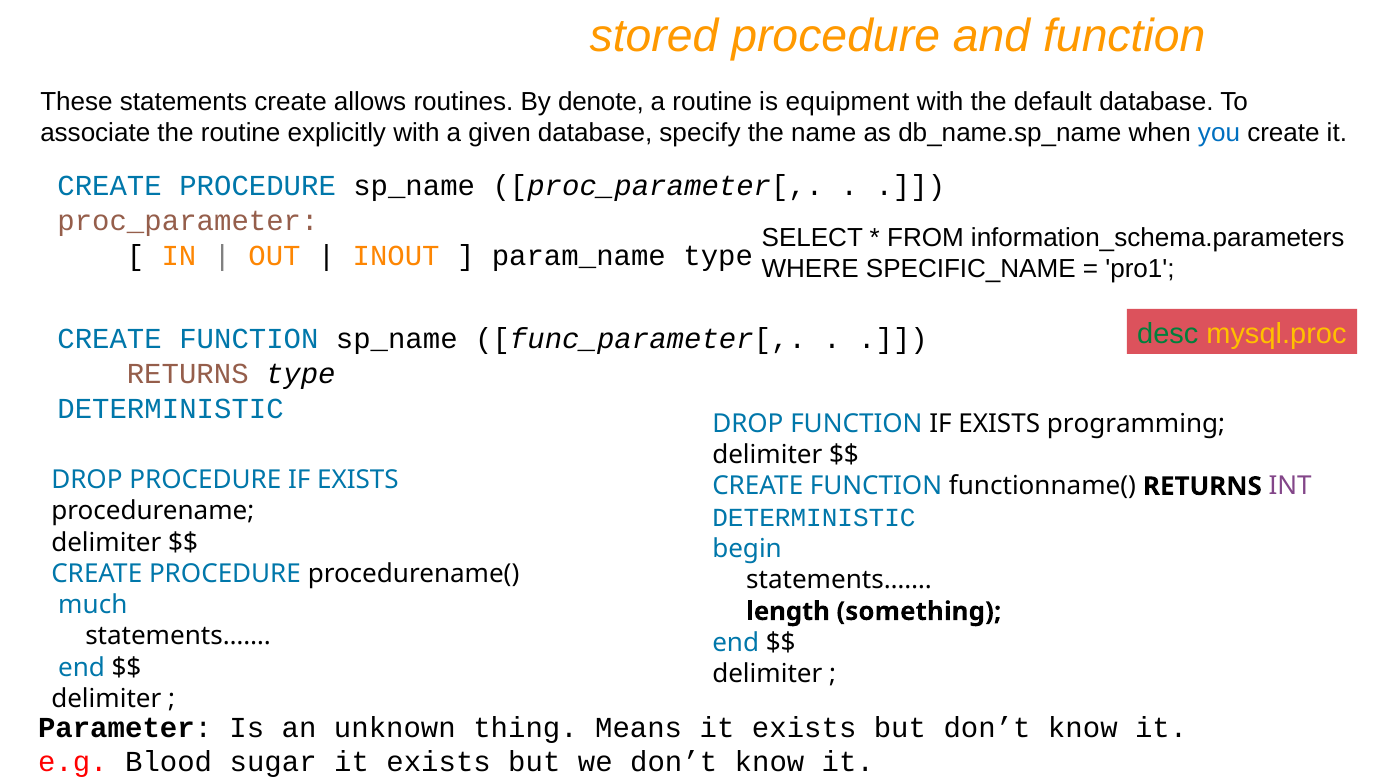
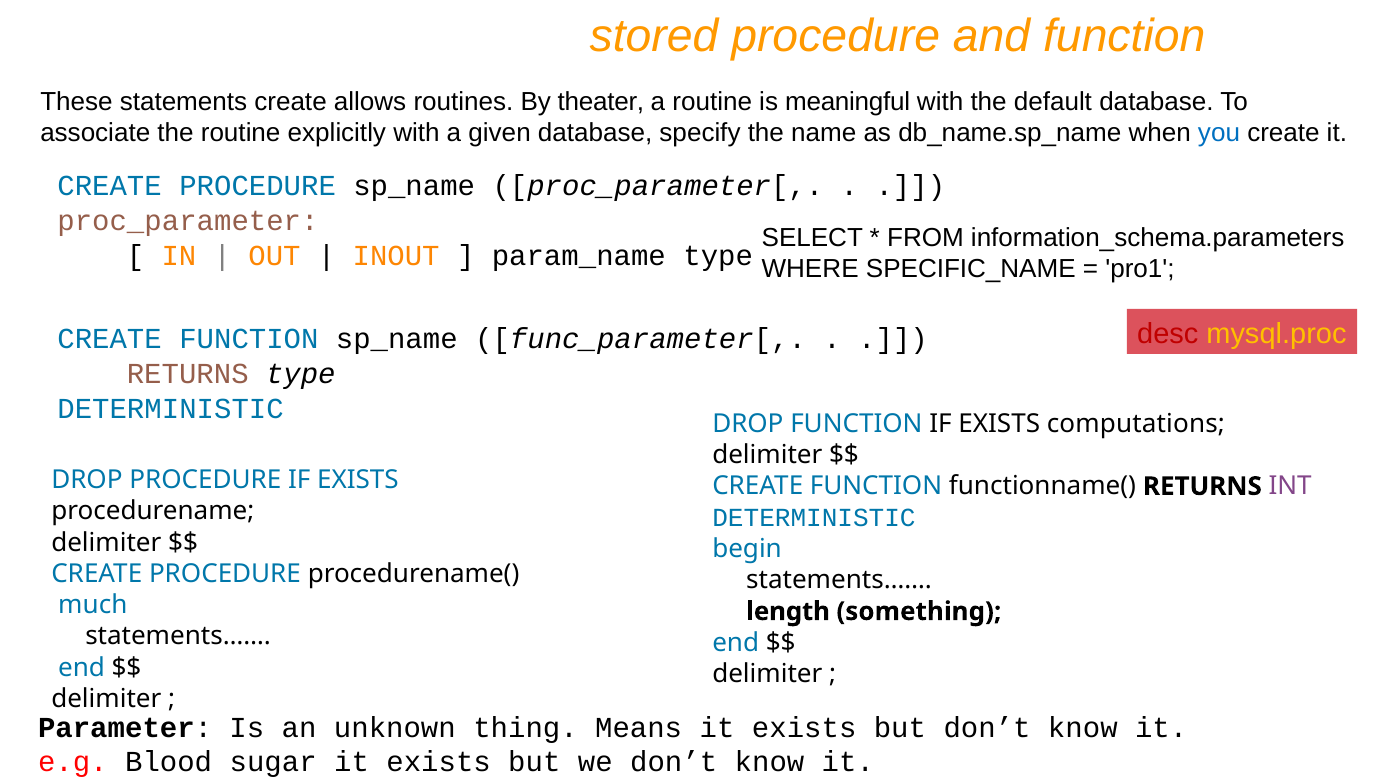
denote: denote -> theater
equipment: equipment -> meaningful
desc colour: green -> red
programming: programming -> computations
